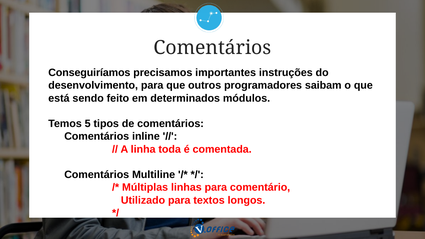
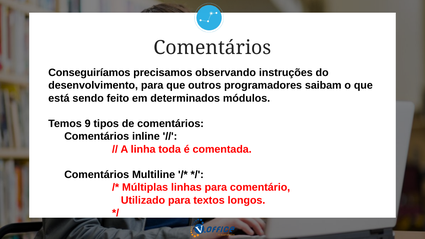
importantes: importantes -> observando
5: 5 -> 9
